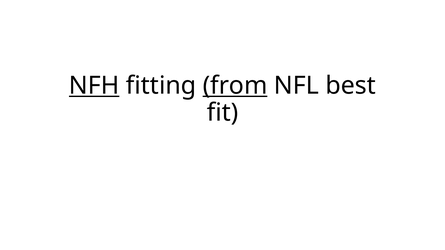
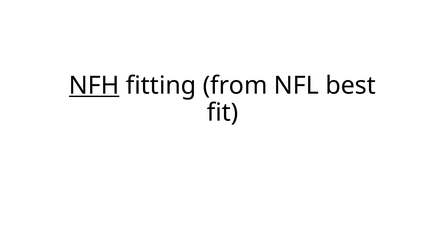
from underline: present -> none
